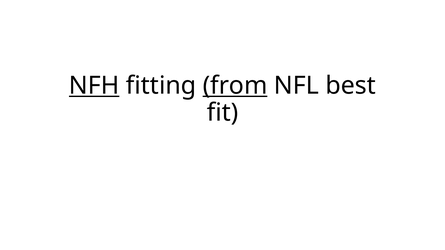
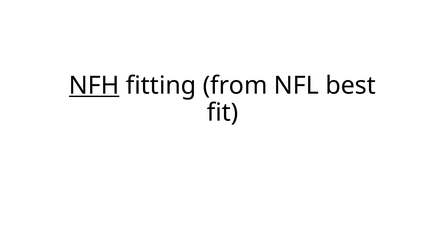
from underline: present -> none
